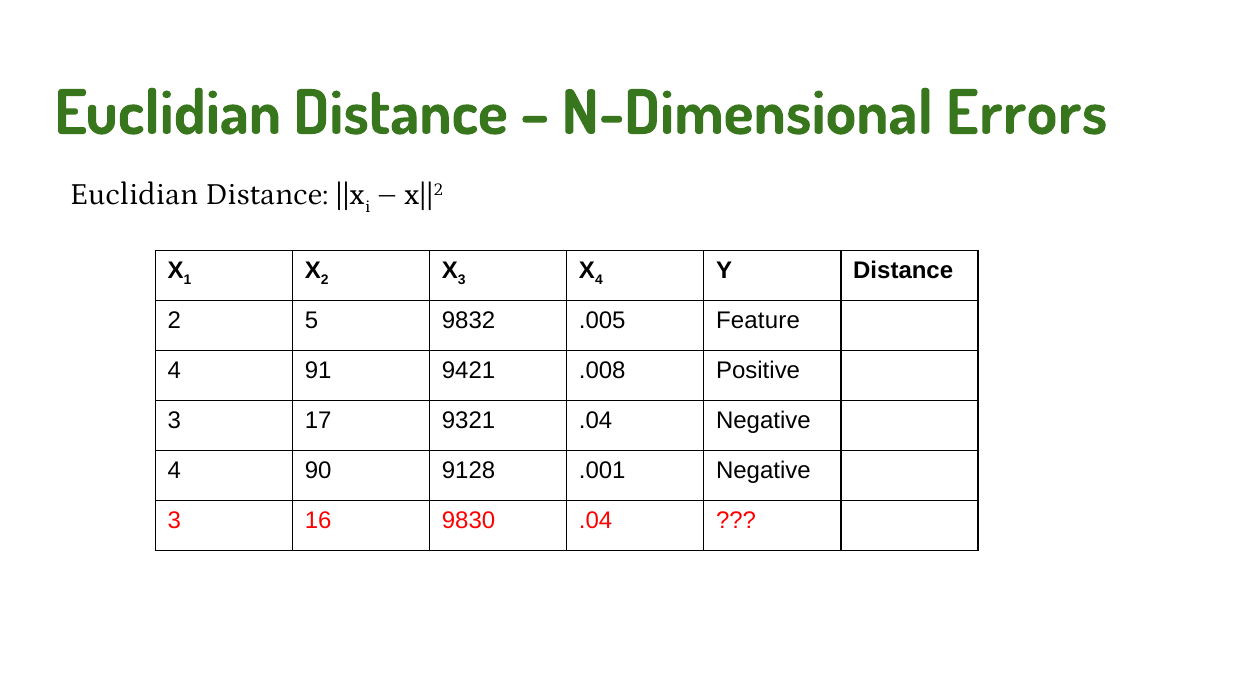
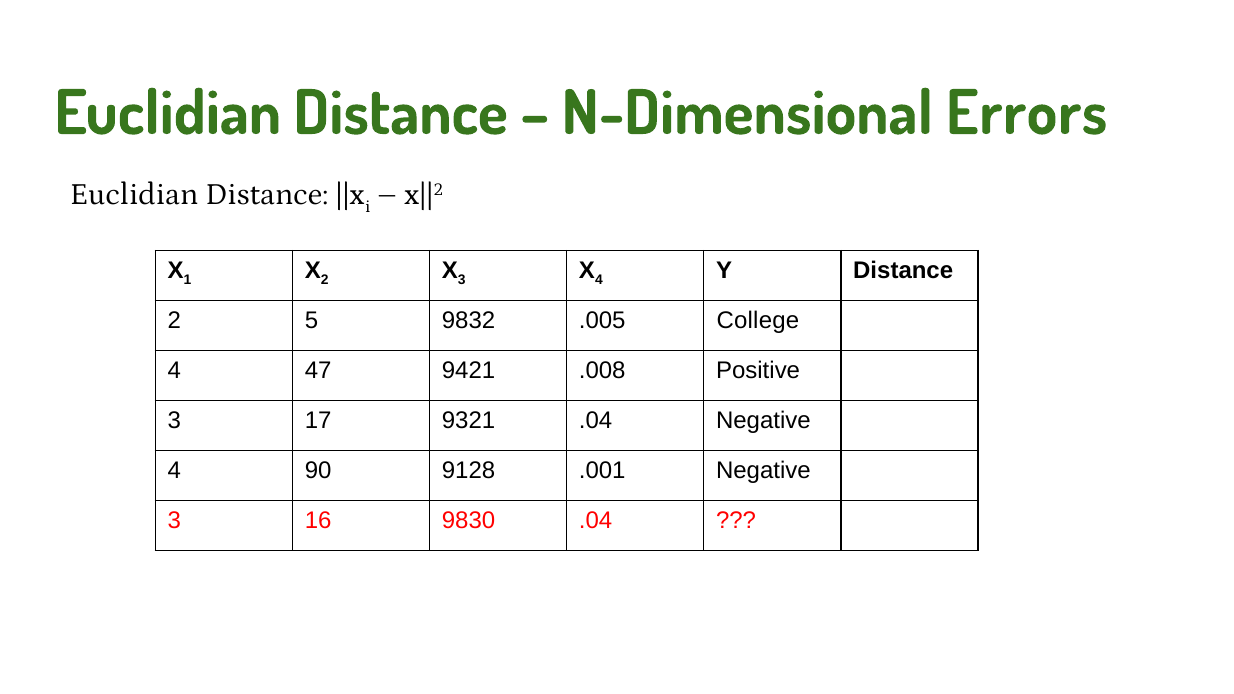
Feature: Feature -> College
91: 91 -> 47
